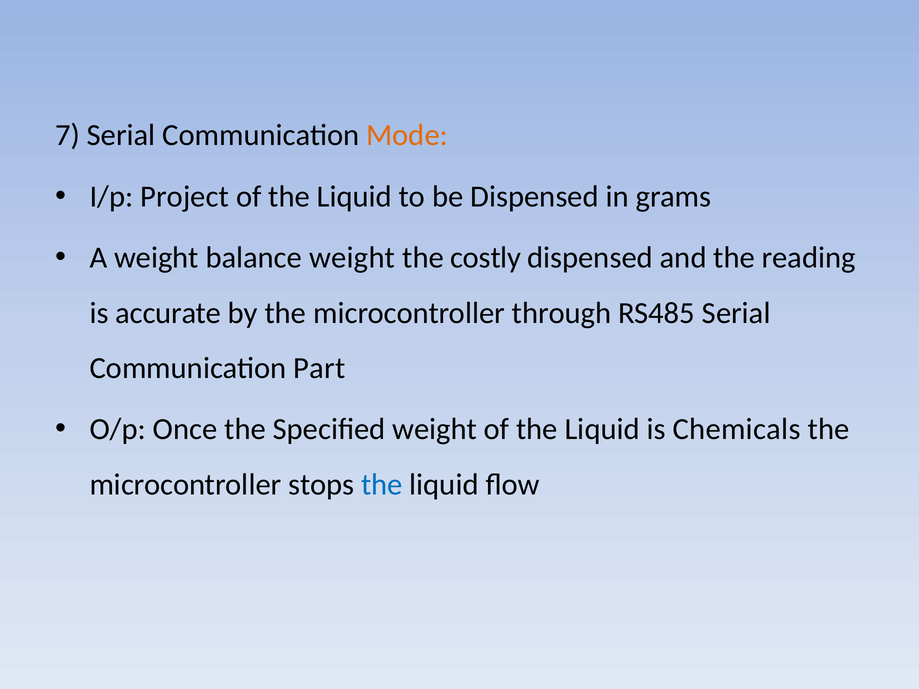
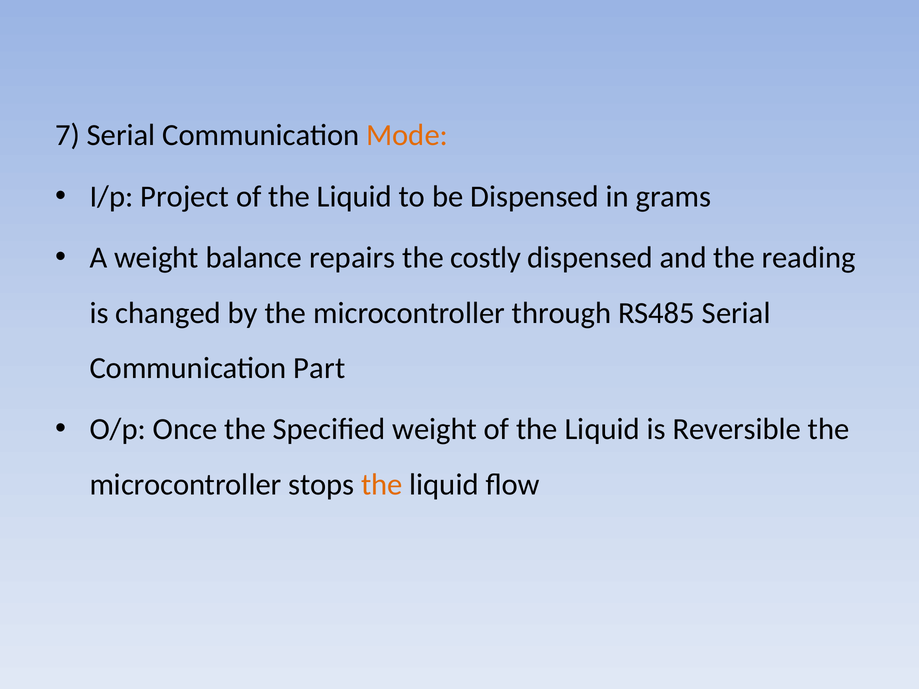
balance weight: weight -> repairs
accurate: accurate -> changed
Chemicals: Chemicals -> Reversible
the at (382, 485) colour: blue -> orange
